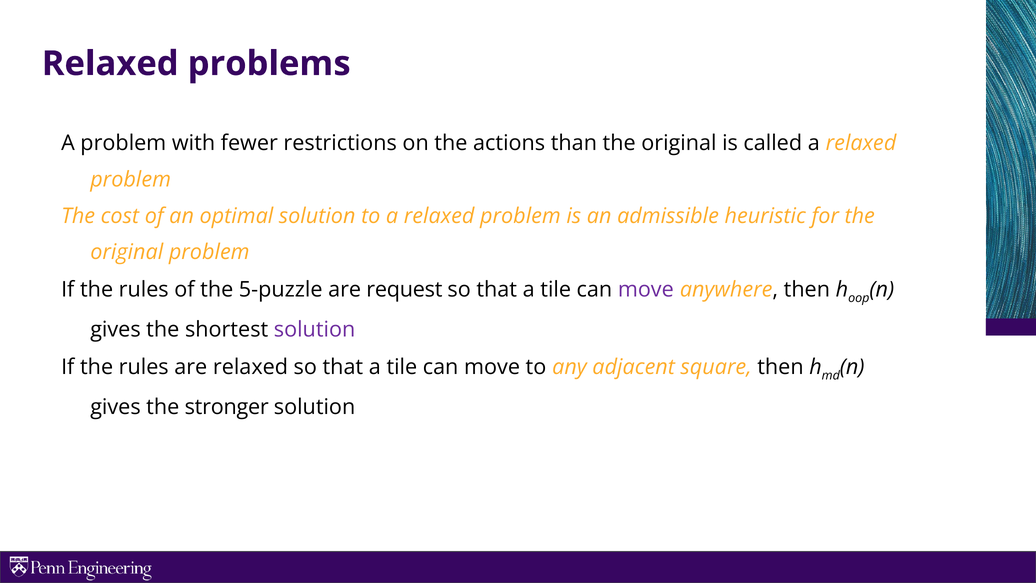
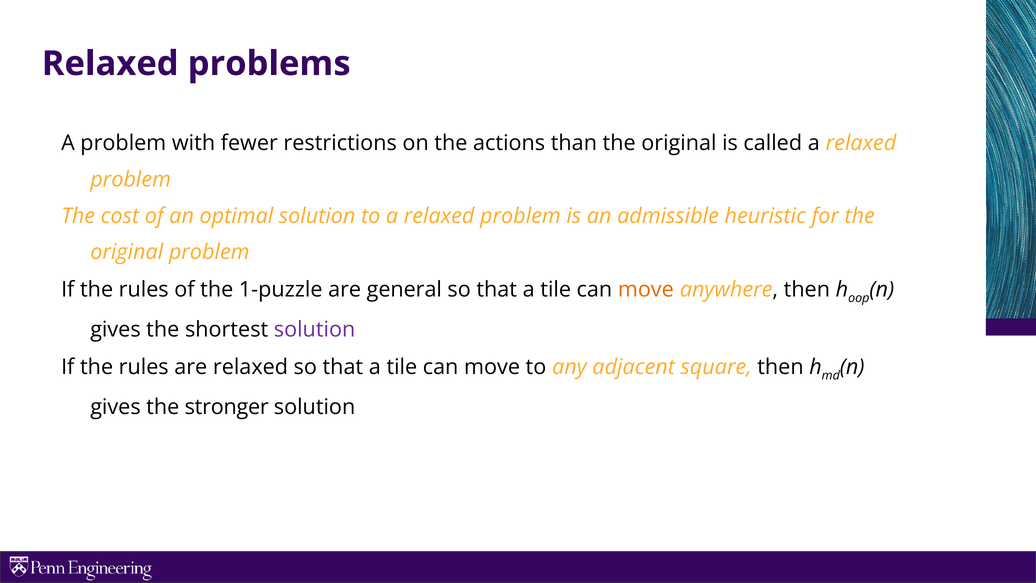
5-puzzle: 5-puzzle -> 1-puzzle
request: request -> general
move at (646, 290) colour: purple -> orange
